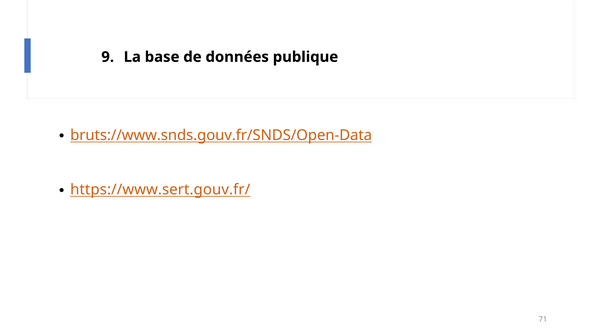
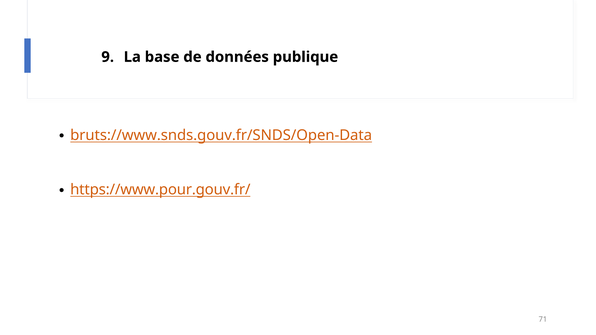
https://www.sert.gouv.fr/: https://www.sert.gouv.fr/ -> https://www.pour.gouv.fr/
